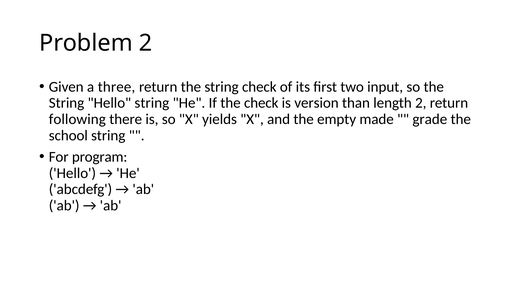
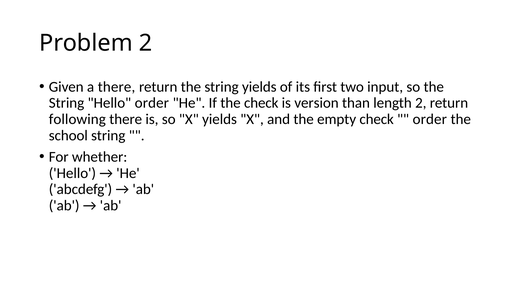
a three: three -> there
string check: check -> yields
Hello string: string -> order
empty made: made -> check
grade at (430, 119): grade -> order
program: program -> whether
